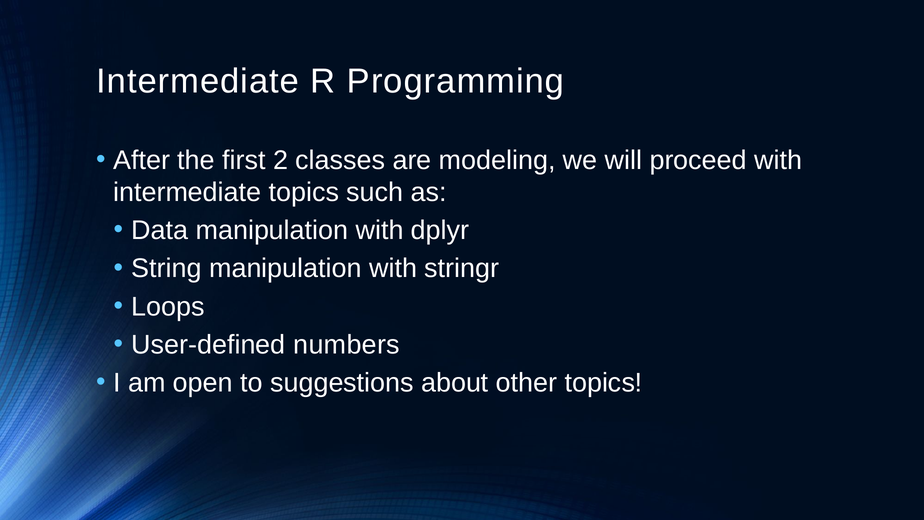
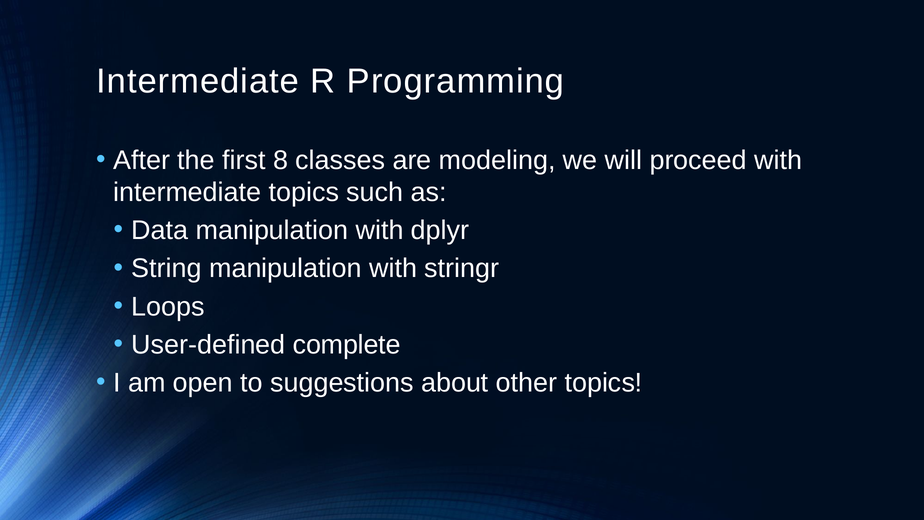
2: 2 -> 8
numbers: numbers -> complete
